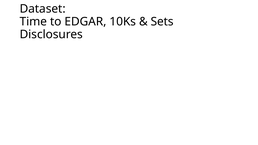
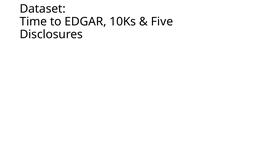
Sets: Sets -> Five
